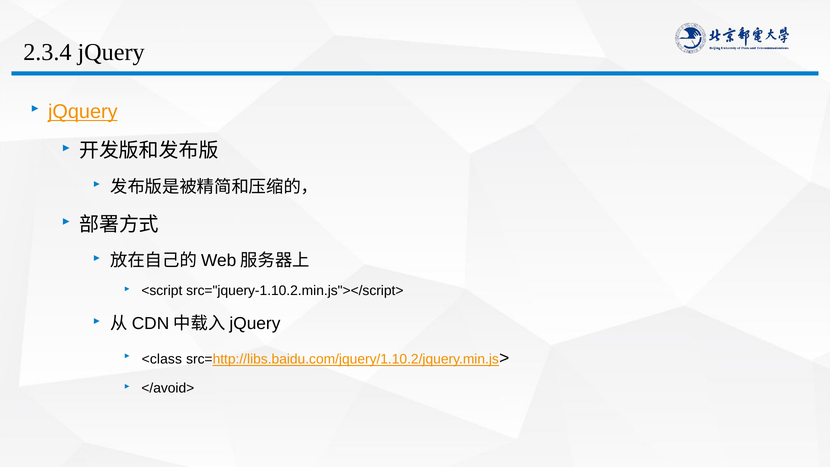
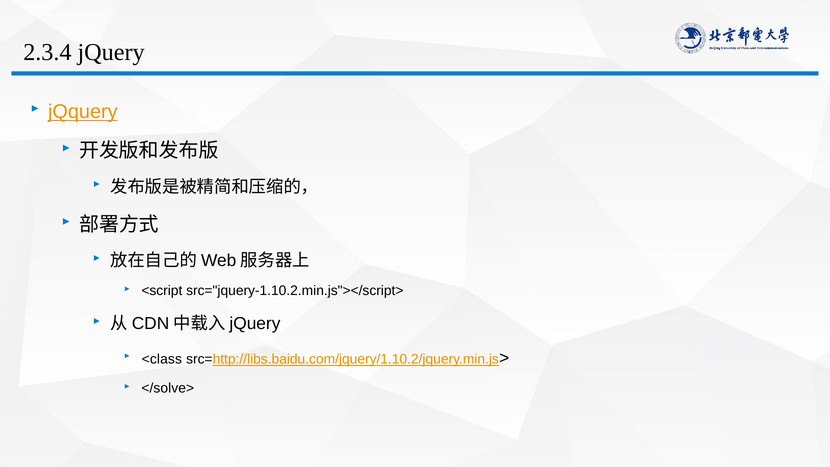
</avoid>: </avoid> -> </solve>
